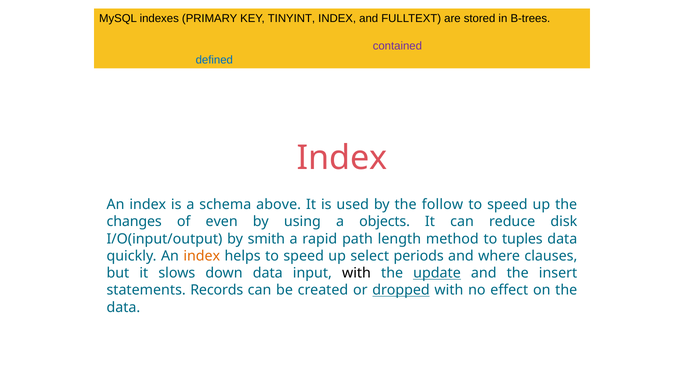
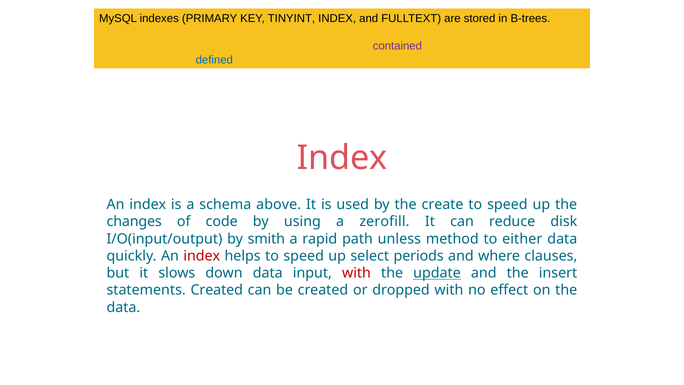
the follow: follow -> create
even: even -> code
objects: objects -> zerofill
length: length -> unless
tuples: tuples -> either
index at (202, 256) colour: orange -> red
with at (356, 273) colour: black -> red
statements Records: Records -> Created
dropped underline: present -> none
